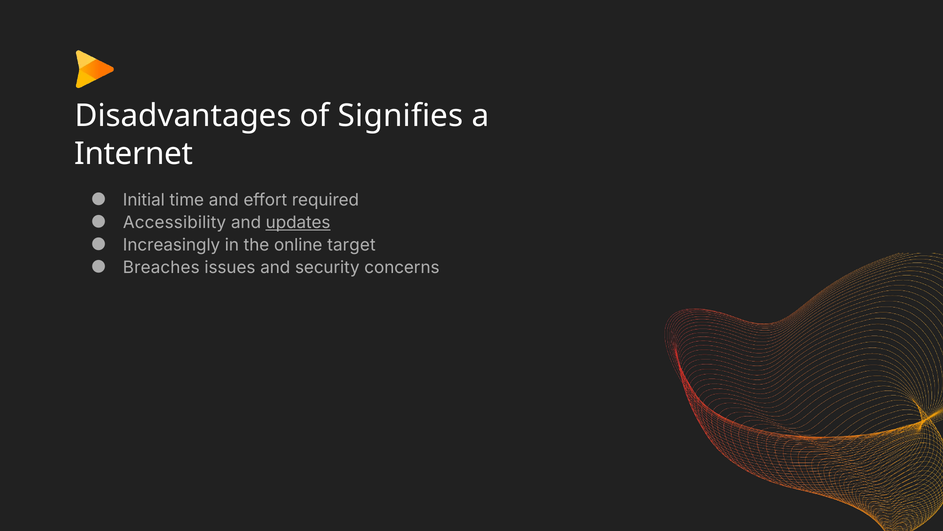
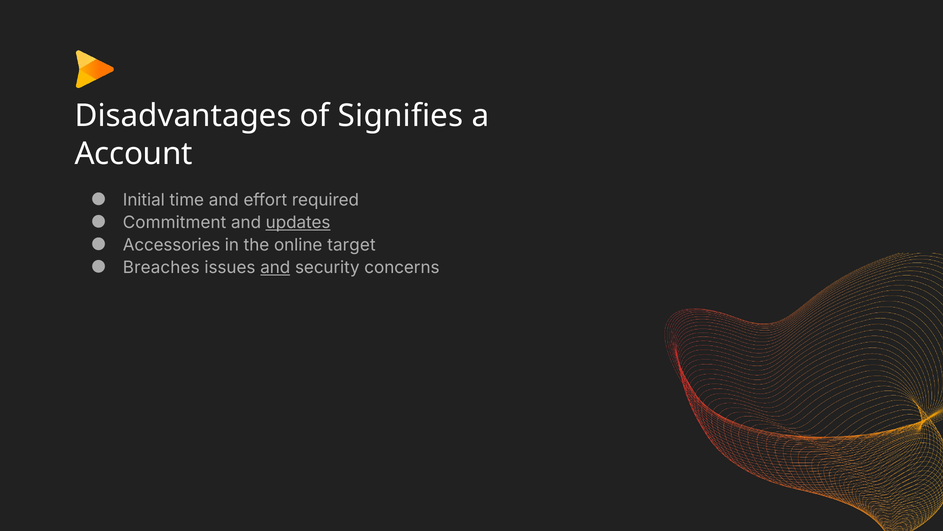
Internet: Internet -> Account
Accessibility: Accessibility -> Commitment
Increasingly: Increasingly -> Accessories
and at (275, 267) underline: none -> present
